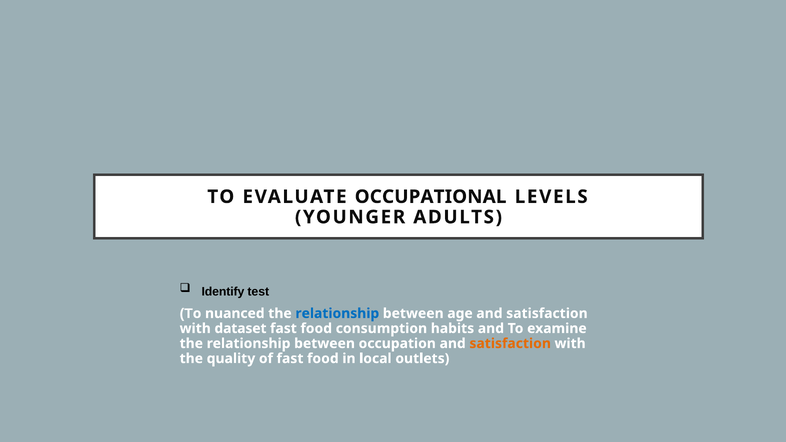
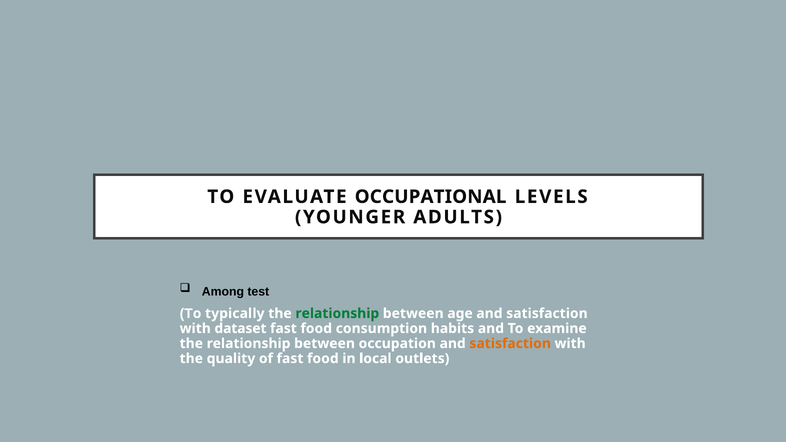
Identify: Identify -> Among
nuanced: nuanced -> typically
relationship at (337, 313) colour: blue -> green
